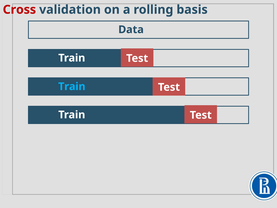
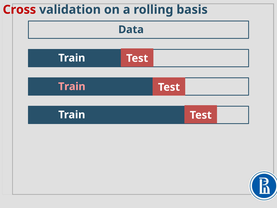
Train at (72, 86) colour: light blue -> pink
